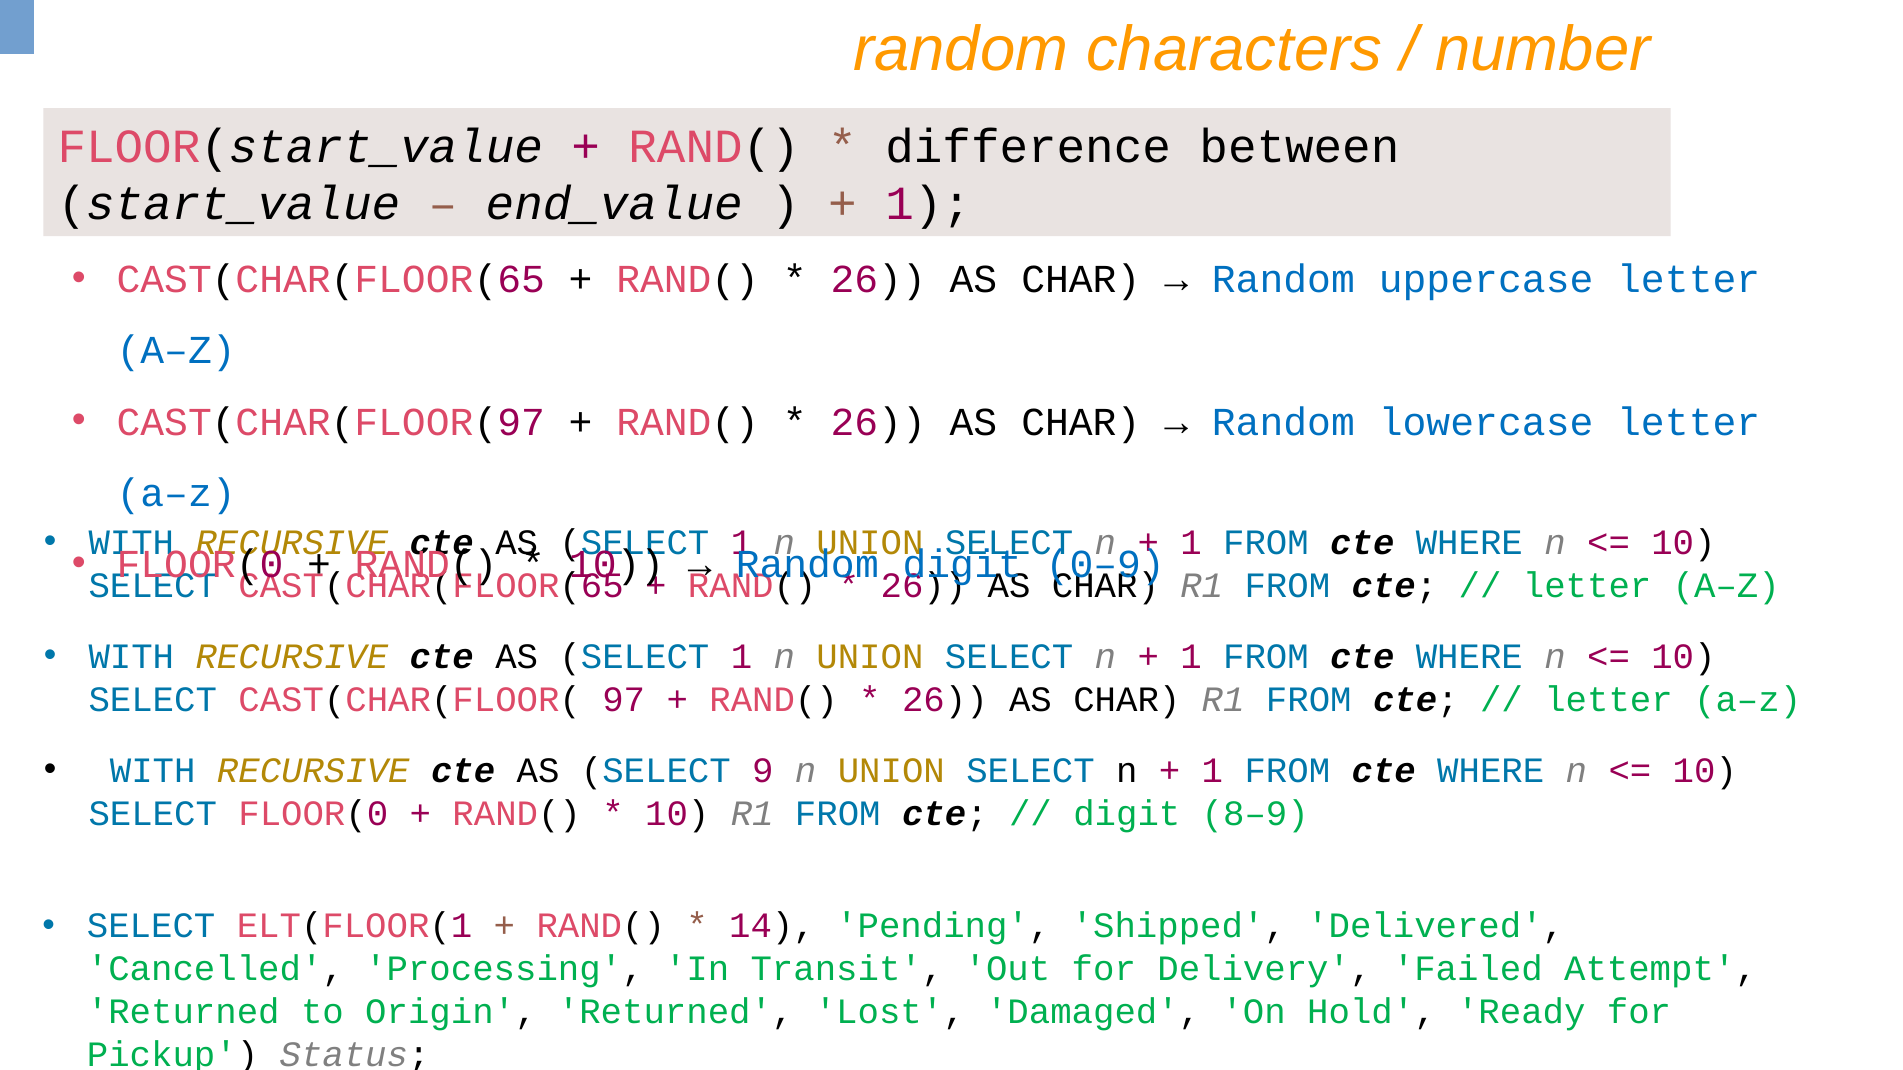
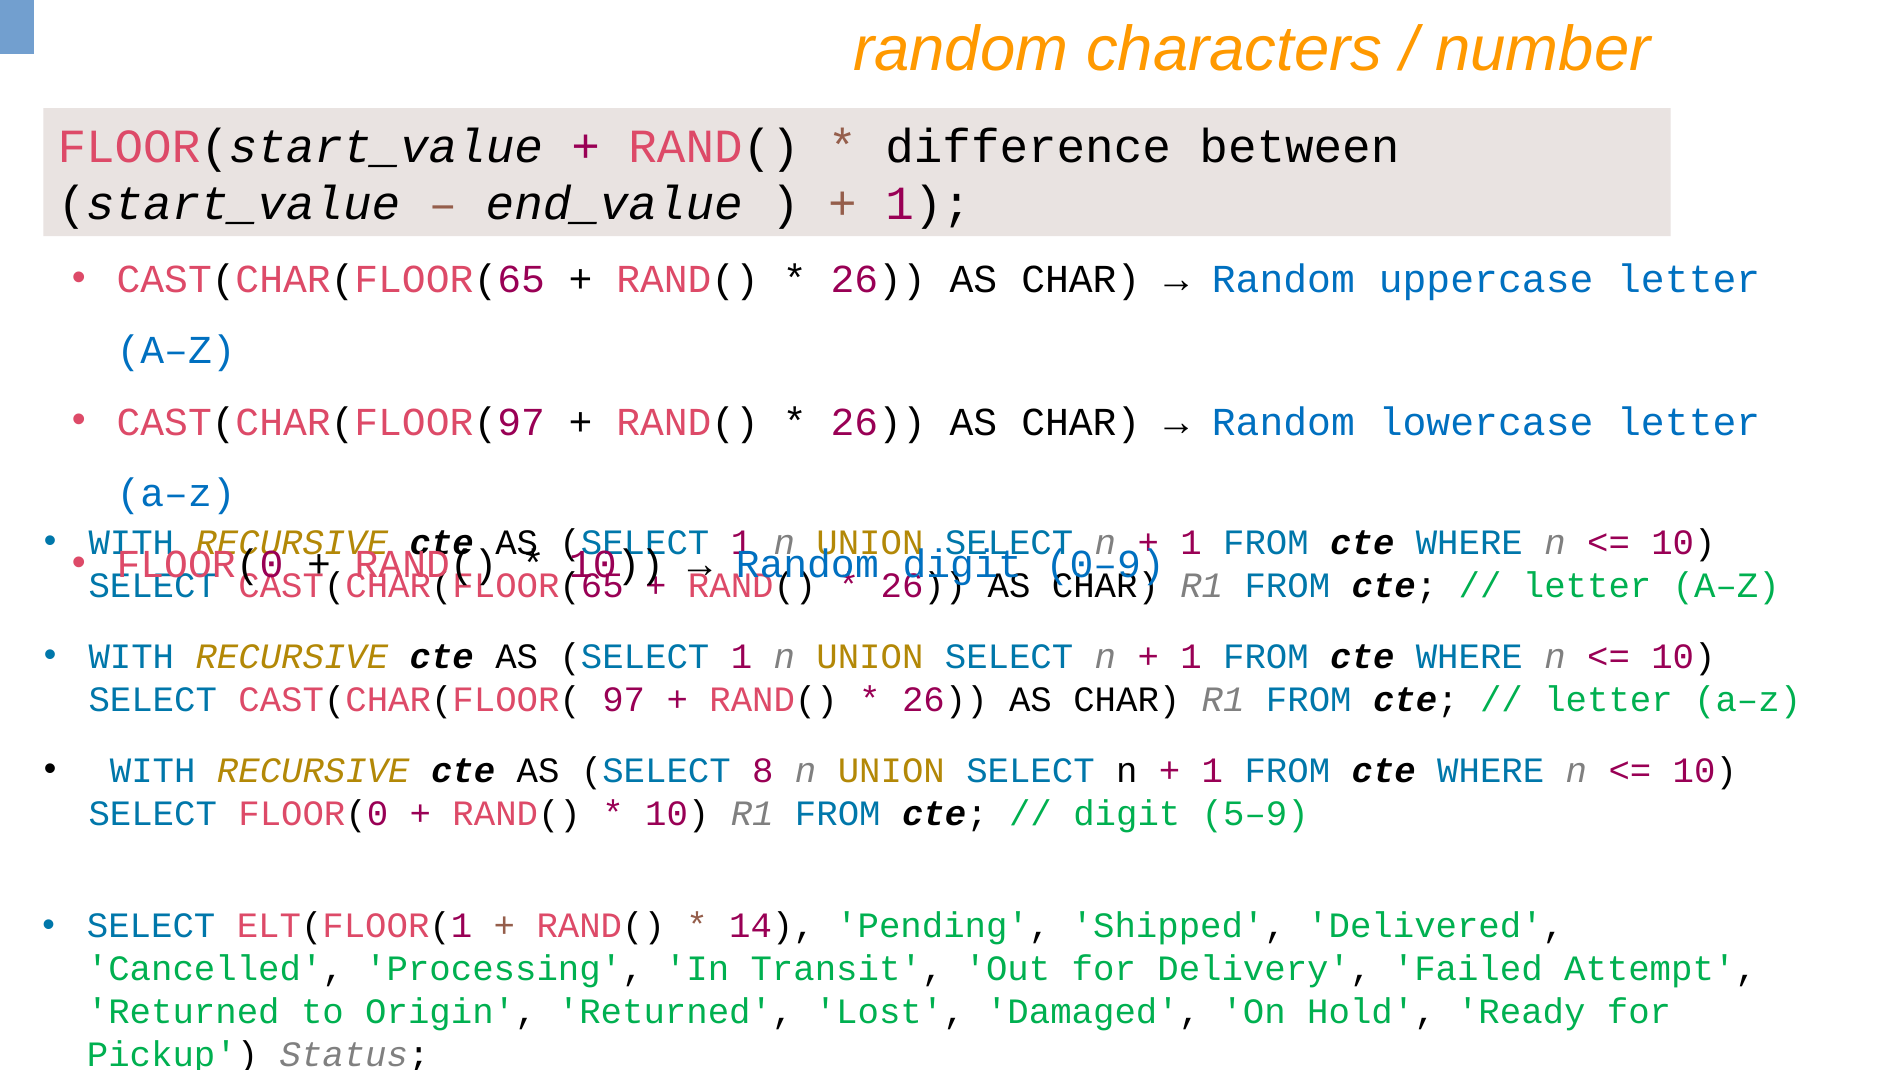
9: 9 -> 8
8–9: 8–9 -> 5–9
